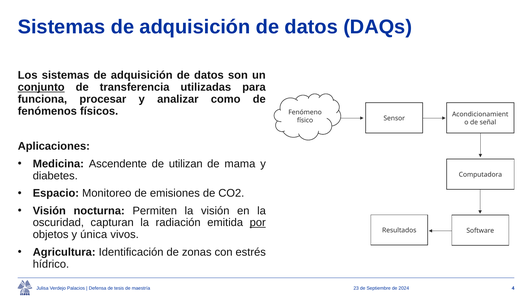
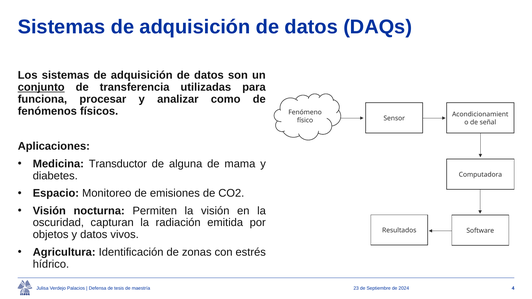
Ascendente: Ascendente -> Transductor
utilizan: utilizan -> alguna
por underline: present -> none
y única: única -> datos
